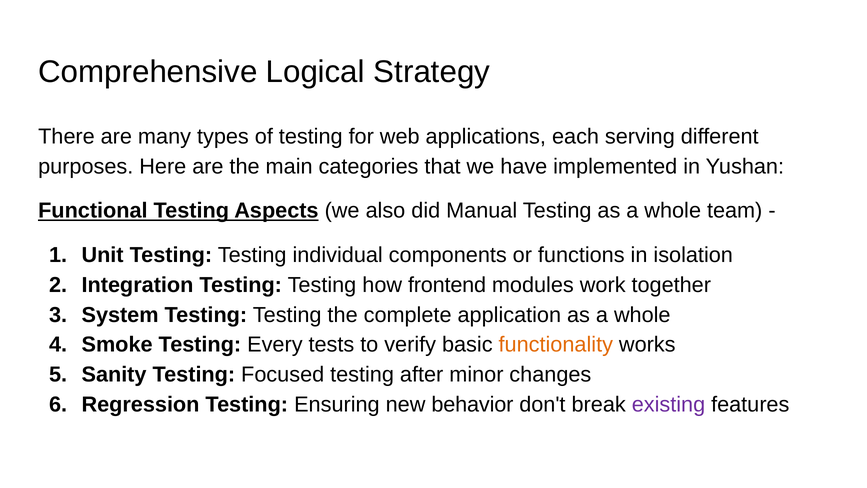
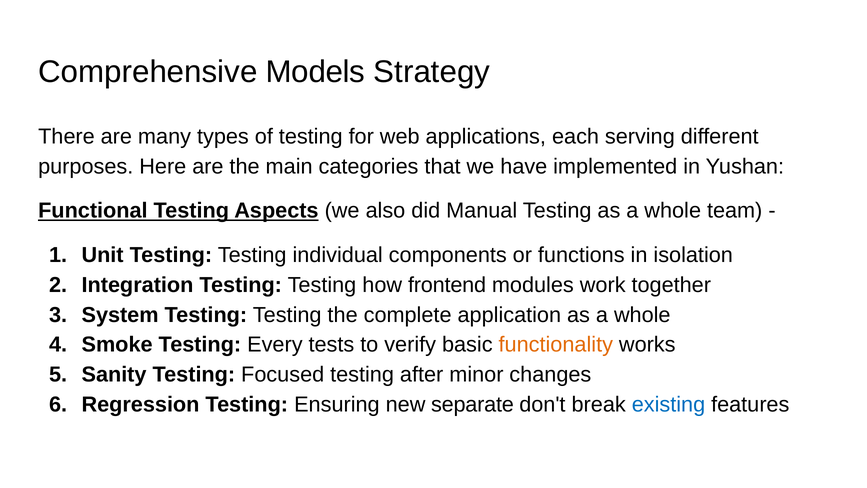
Logical: Logical -> Models
behavior: behavior -> separate
existing colour: purple -> blue
